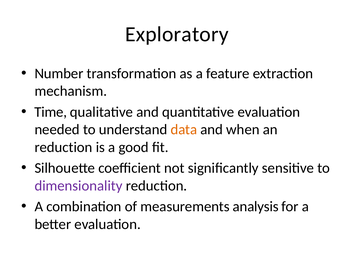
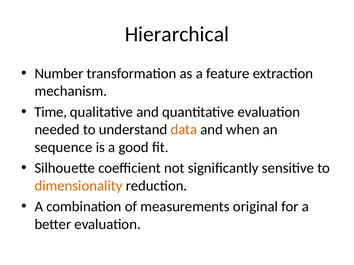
Exploratory: Exploratory -> Hierarchical
reduction at (63, 148): reduction -> sequence
dimensionality colour: purple -> orange
analysis: analysis -> original
